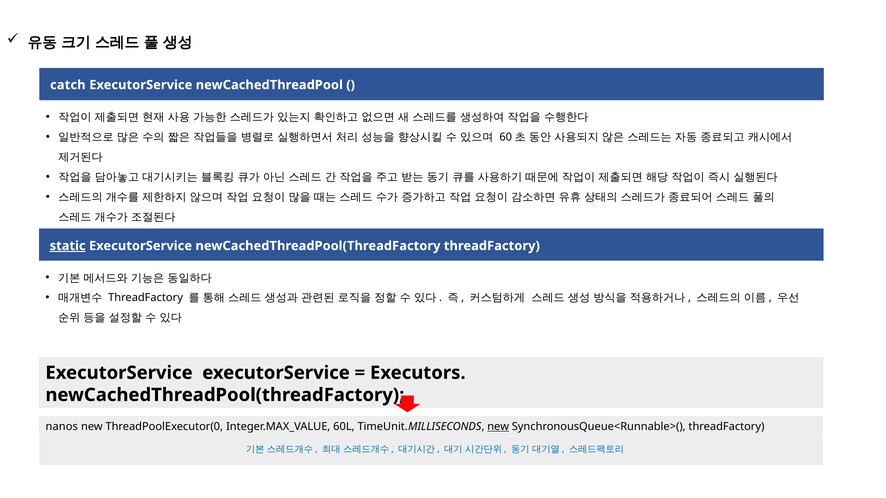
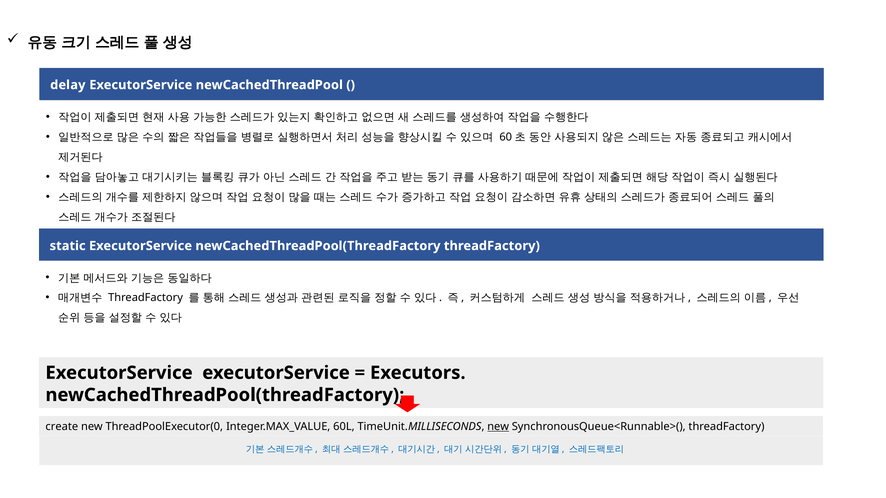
catch: catch -> delay
static underline: present -> none
nanos: nanos -> create
